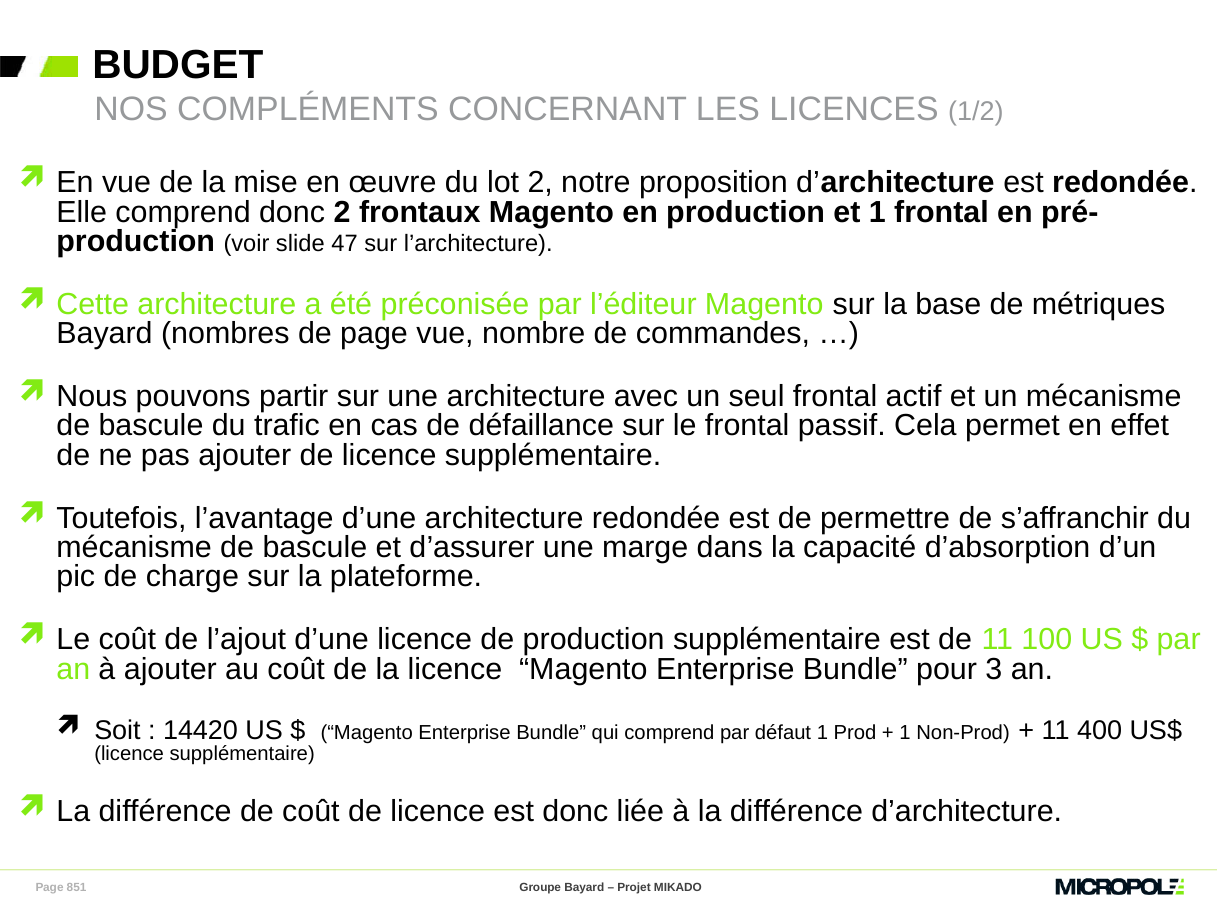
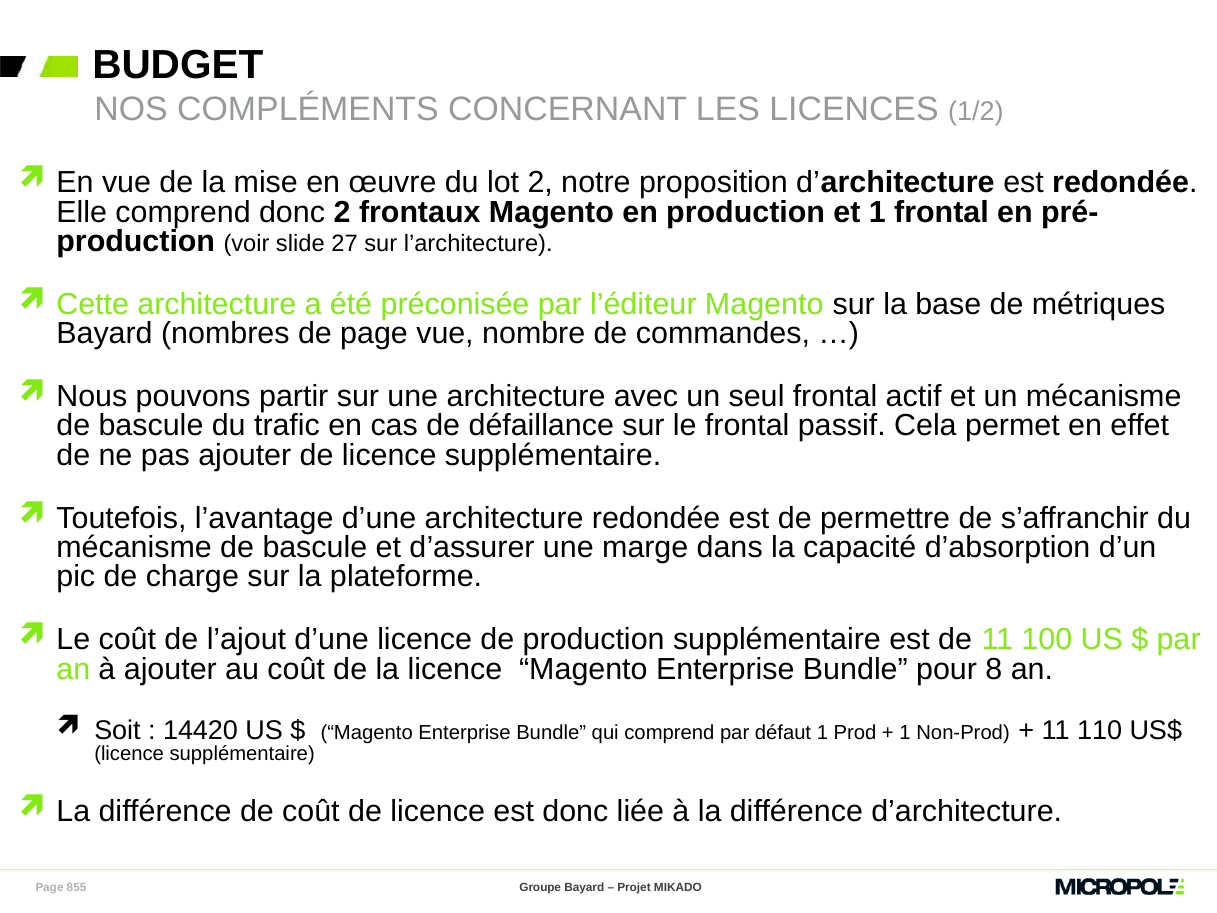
47: 47 -> 27
3: 3 -> 8
400: 400 -> 110
851: 851 -> 855
